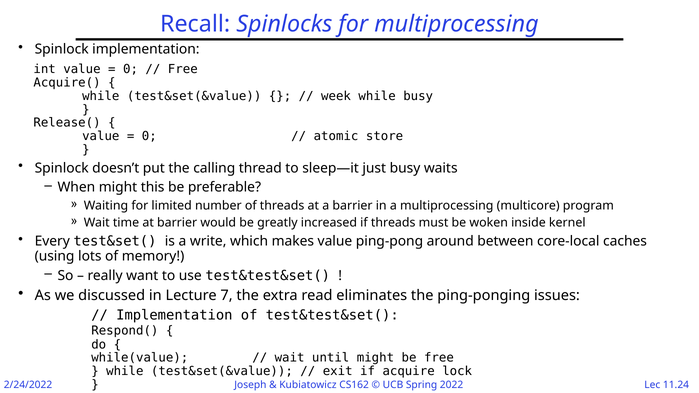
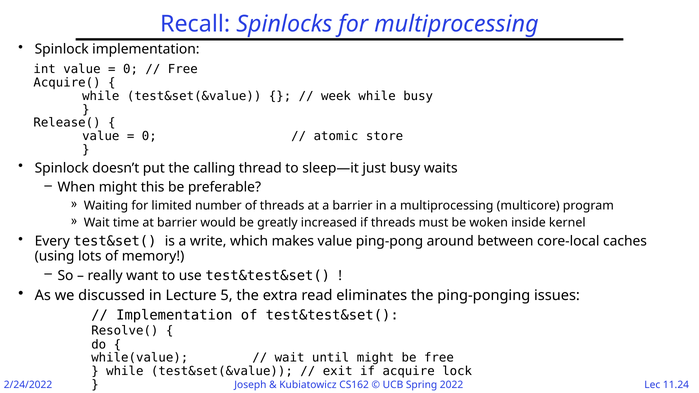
7: 7 -> 5
Respond(: Respond( -> Resolve(
